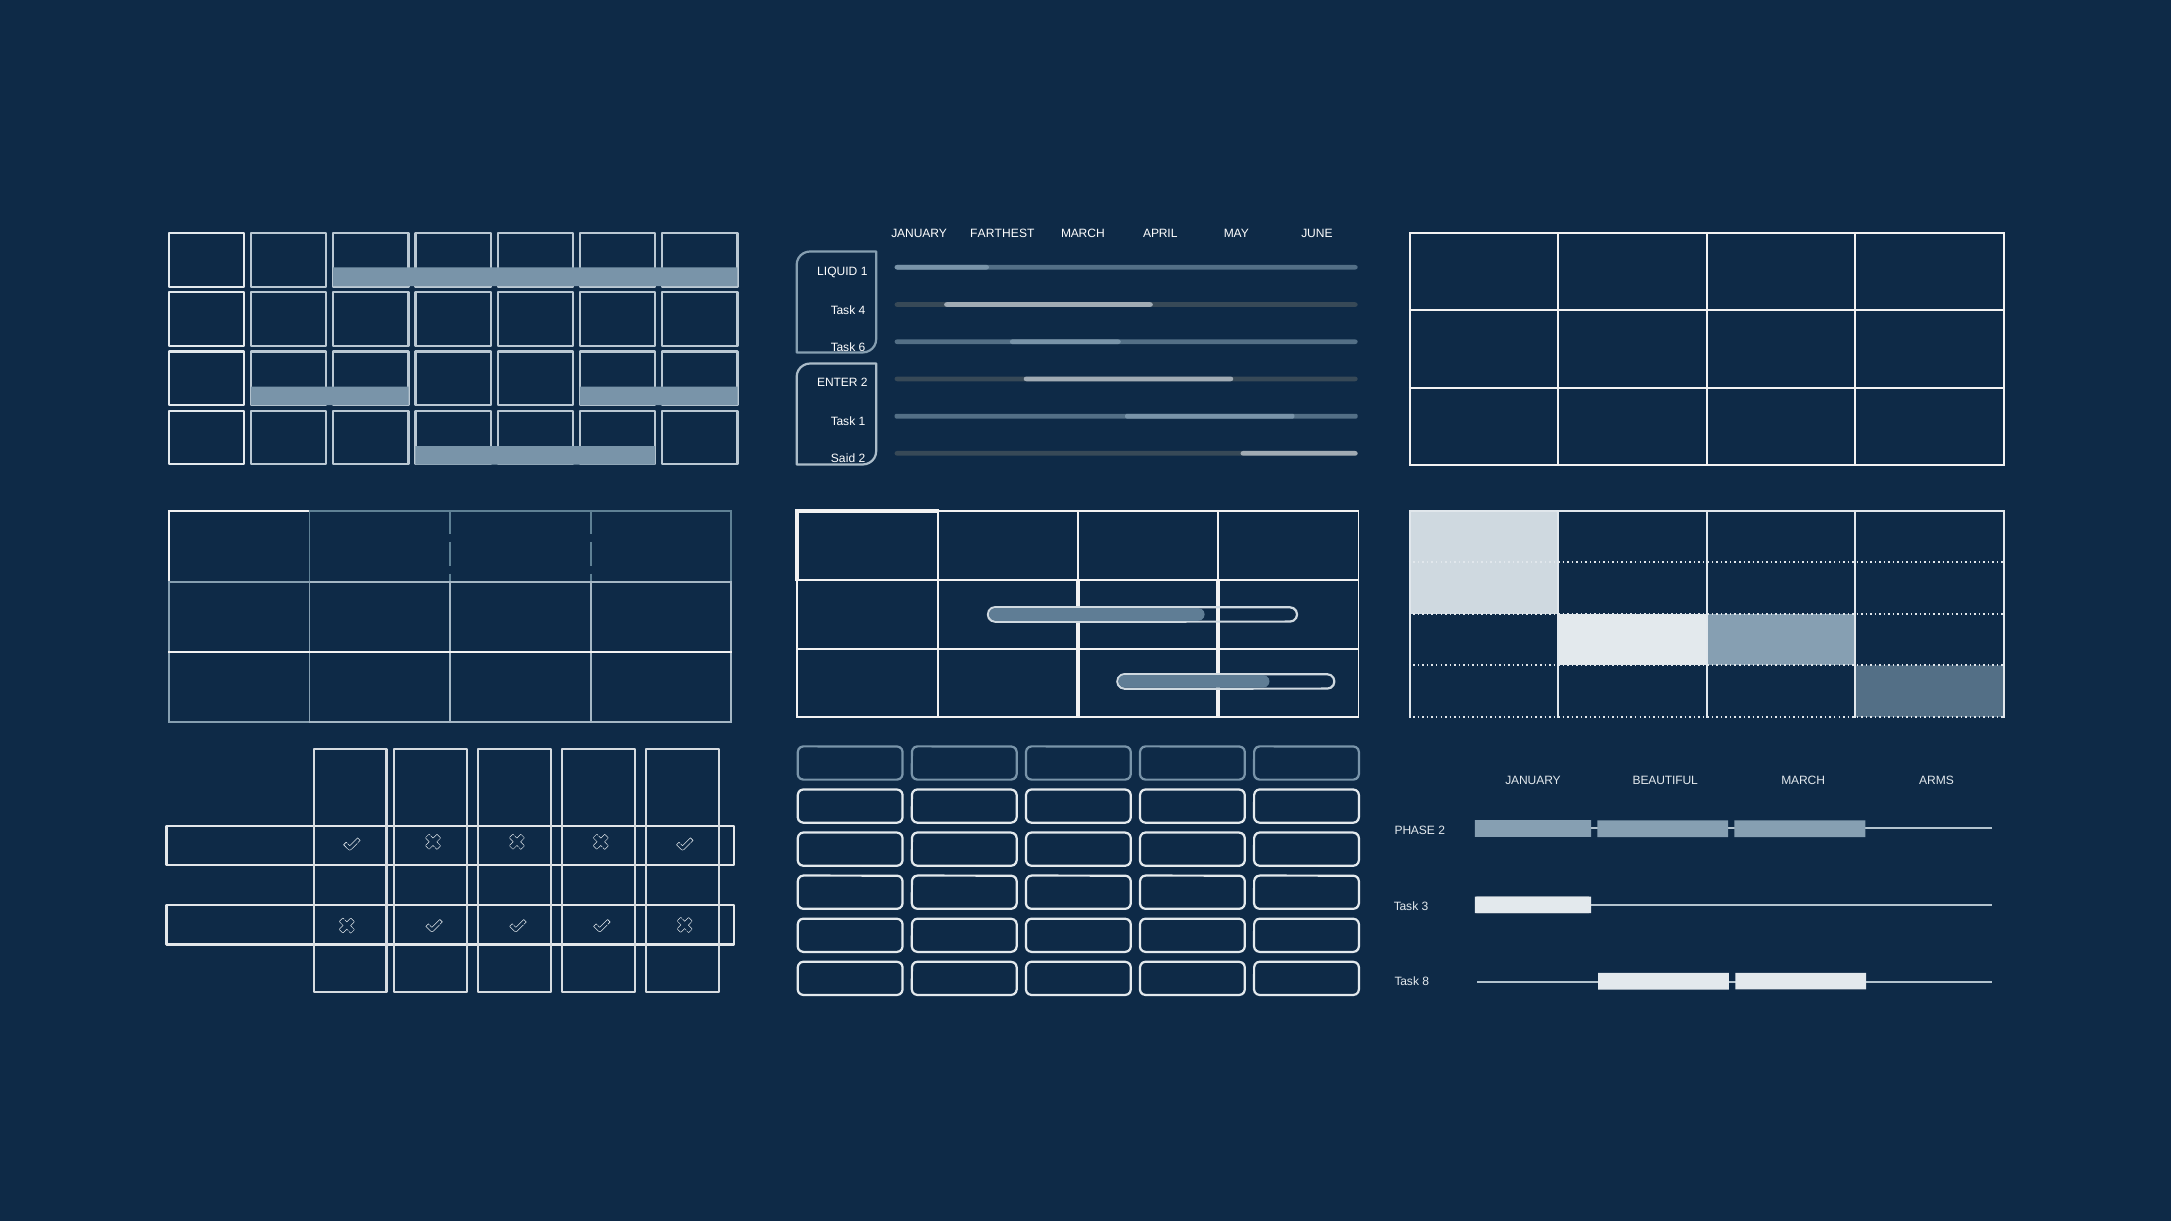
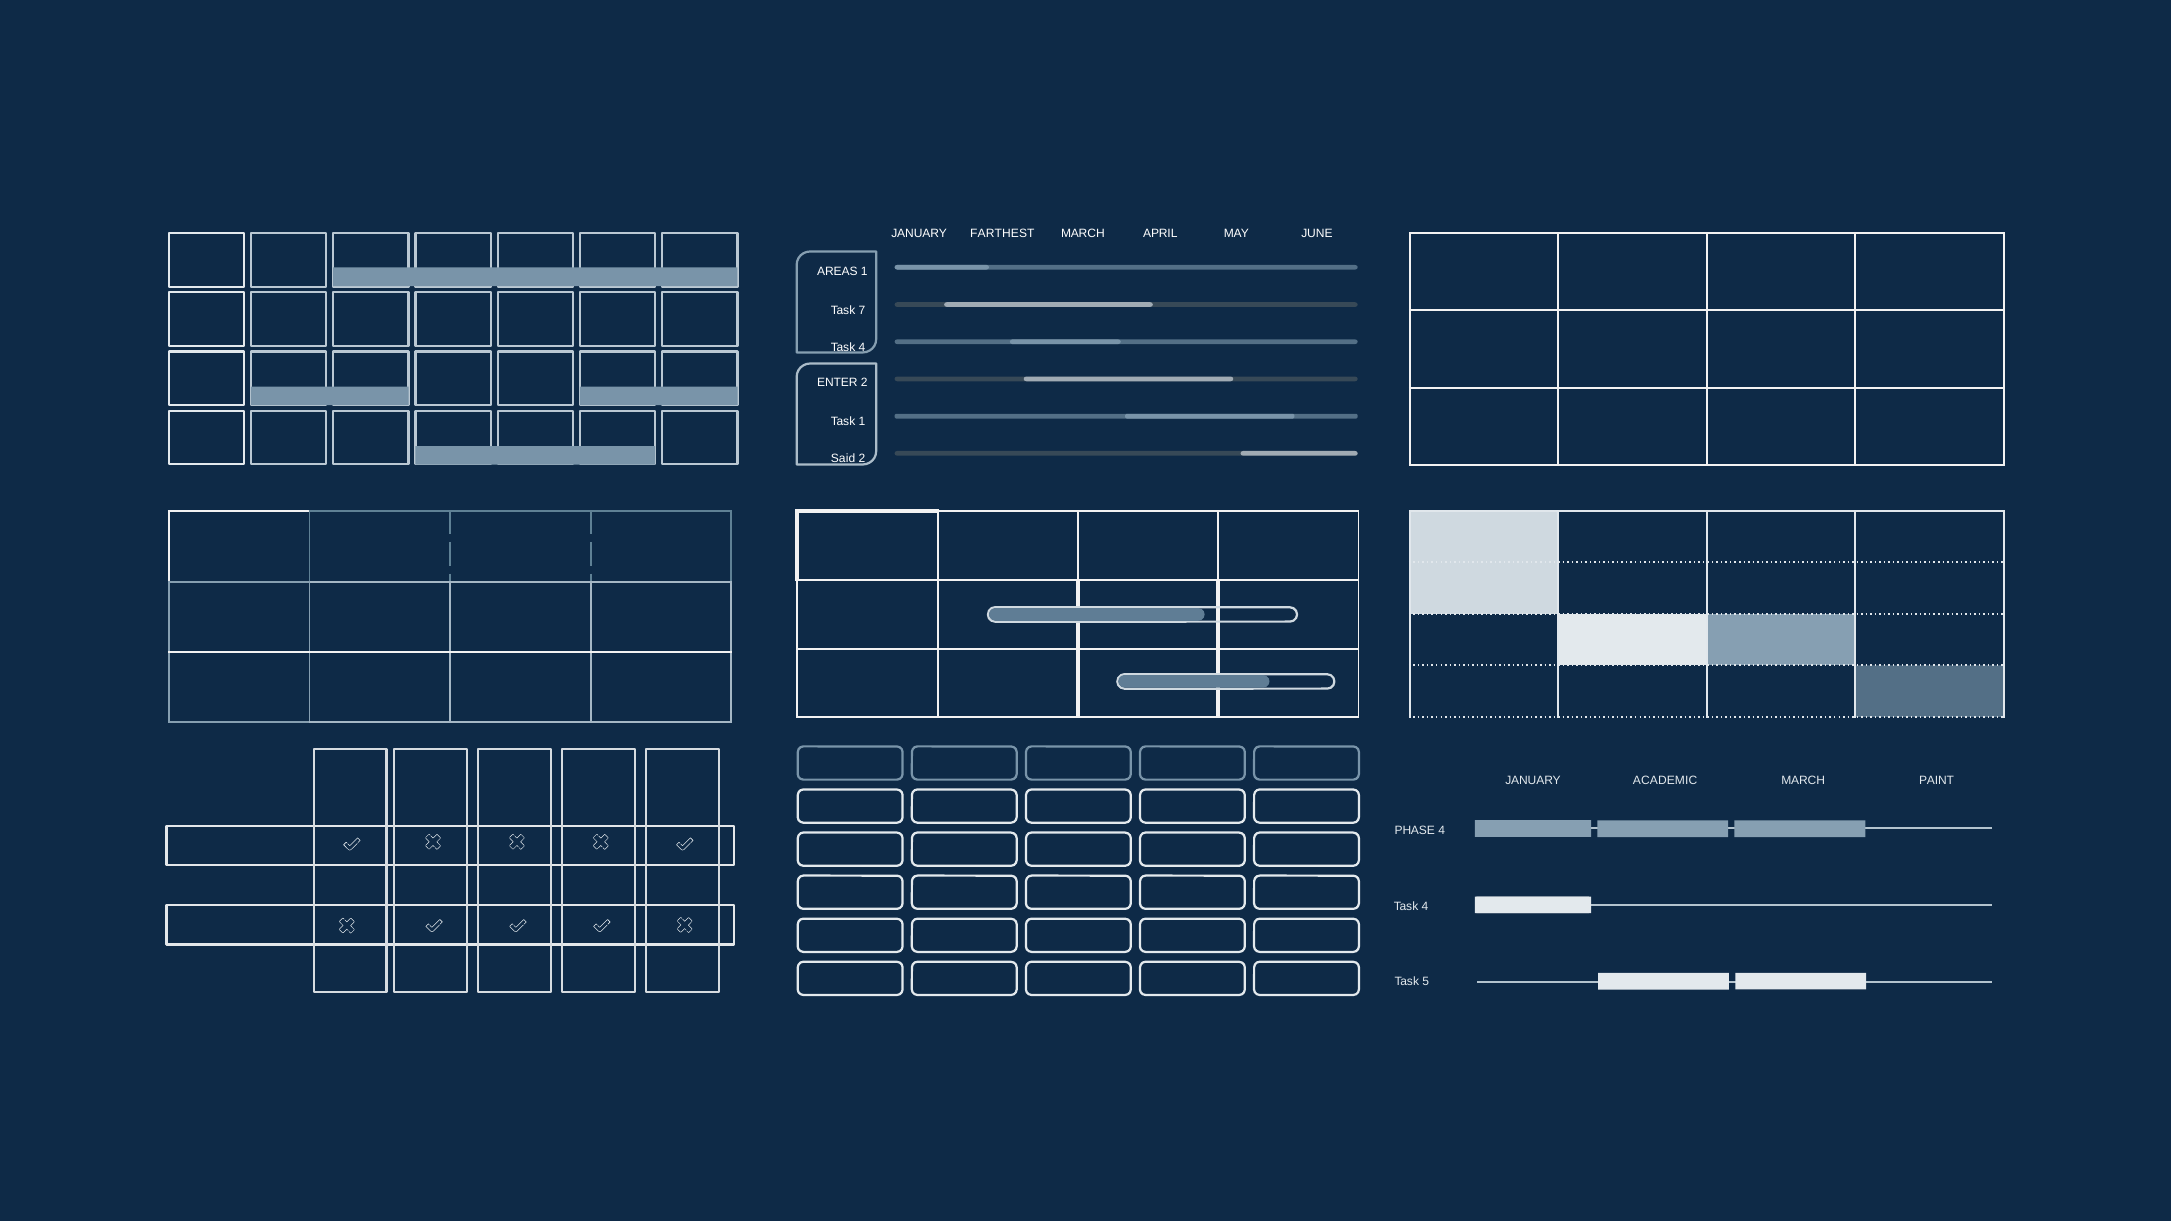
LIQUID: LIQUID -> AREAS
4: 4 -> 7
6 at (862, 347): 6 -> 4
BEAUTIFUL: BEAUTIFUL -> ACADEMIC
ARMS: ARMS -> PAINT
PHASE 2: 2 -> 4
3 at (1425, 907): 3 -> 4
8: 8 -> 5
